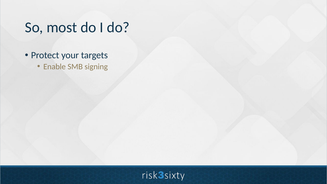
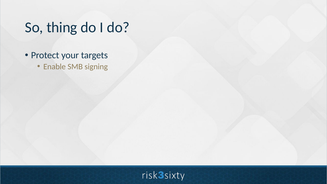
most: most -> thing
